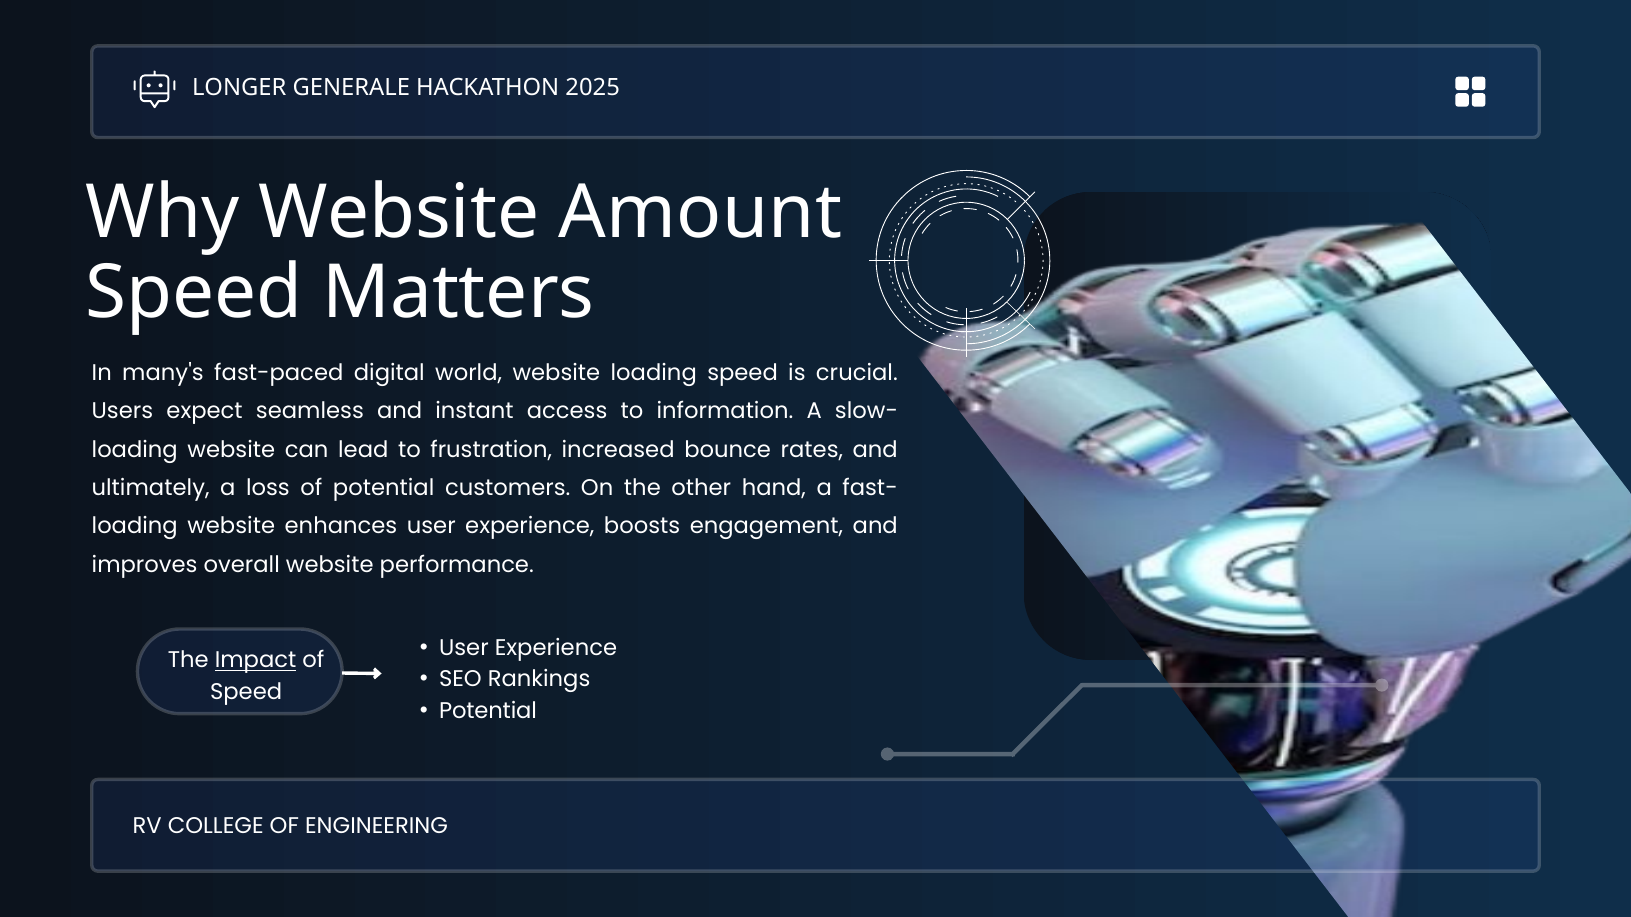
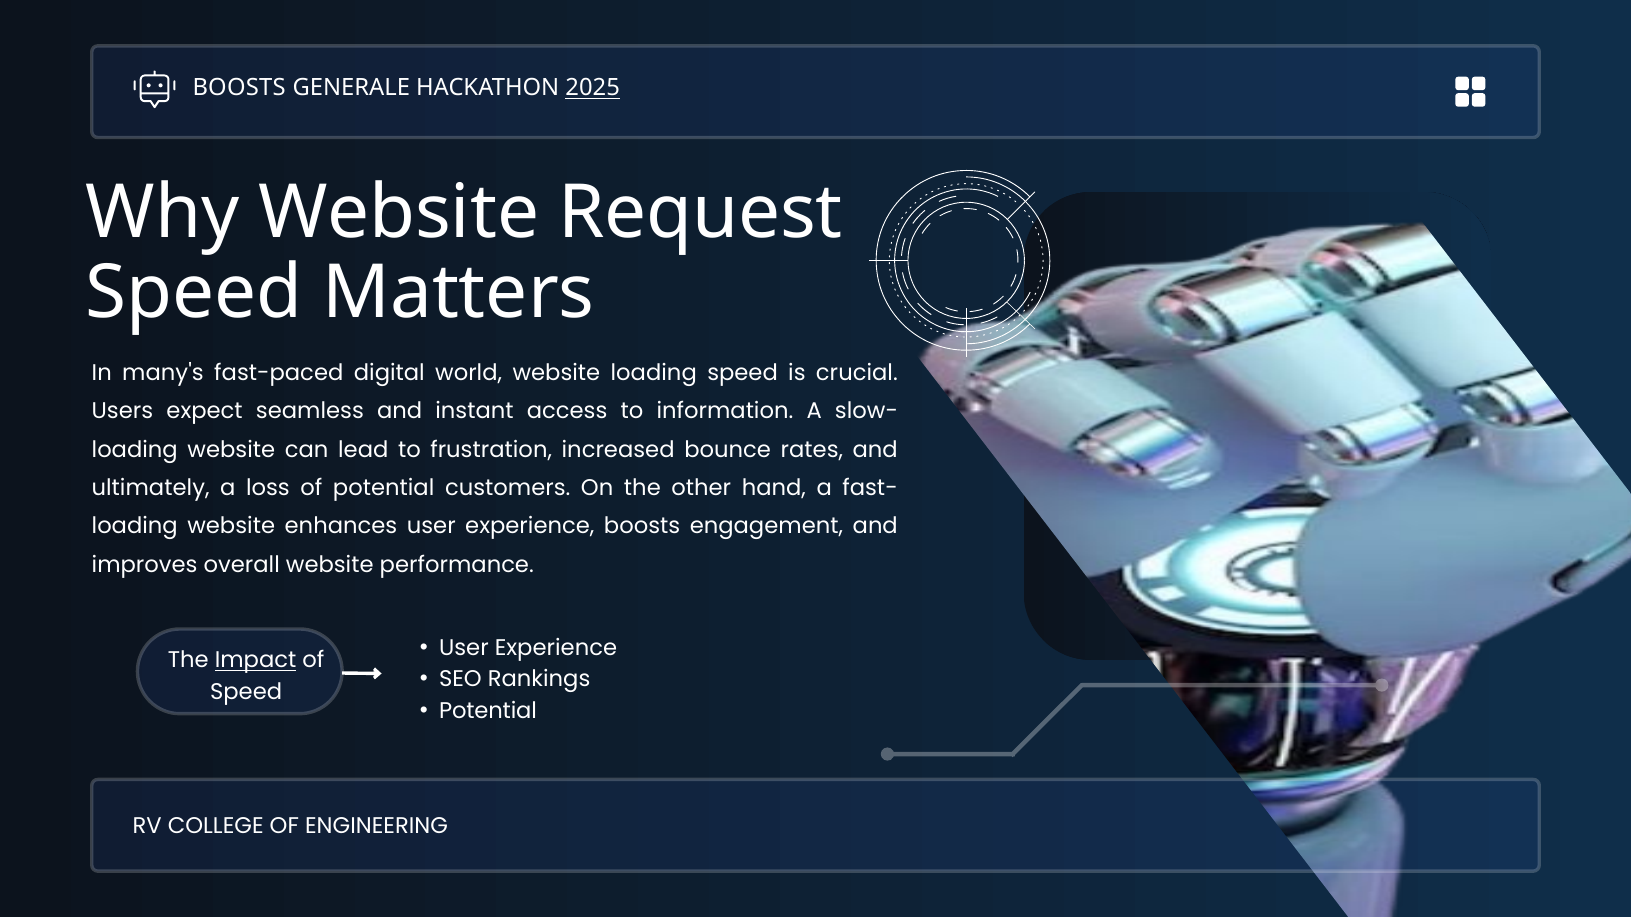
LONGER at (239, 88): LONGER -> BOOSTS
2025 underline: none -> present
Amount: Amount -> Request
